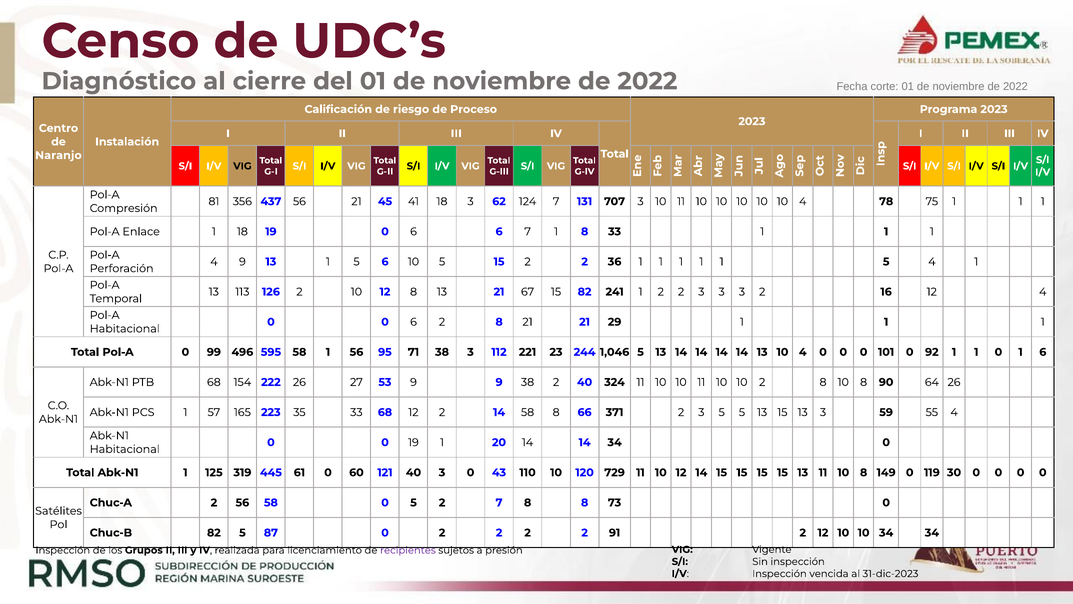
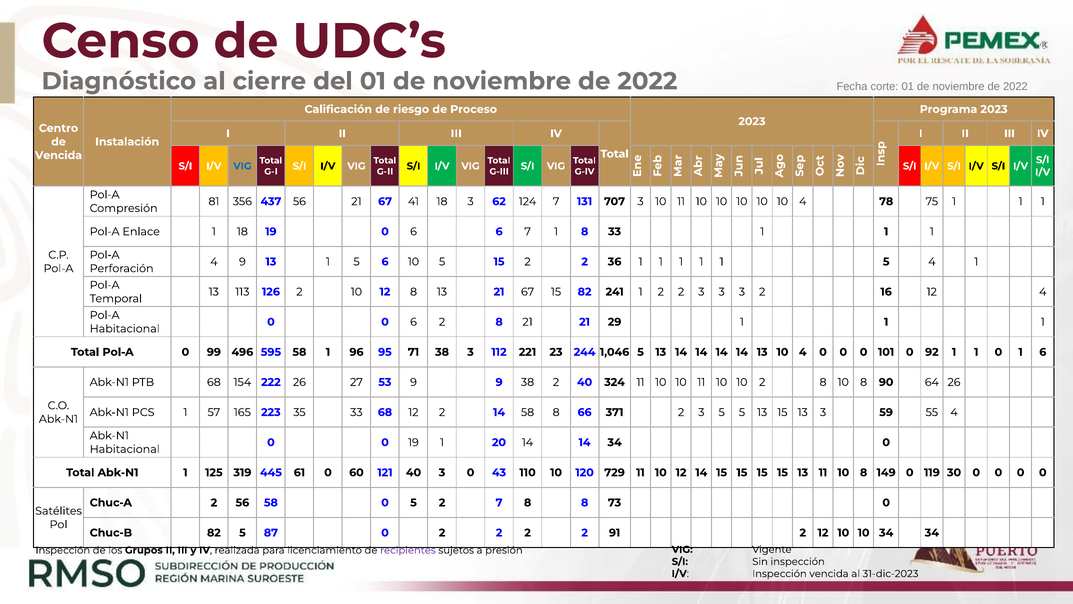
Naranjo at (58, 155): Naranjo -> Vencida
VIG at (242, 166) colour: black -> blue
56 21 45: 45 -> 67
1 56: 56 -> 96
